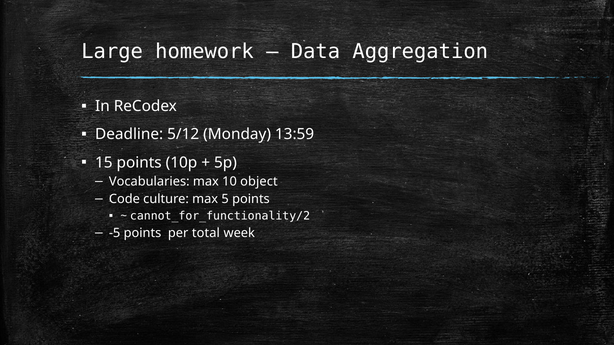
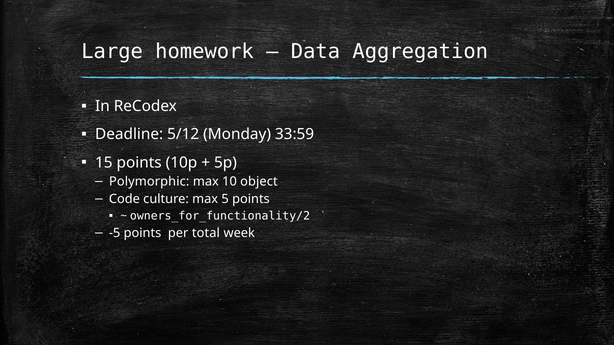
13:59: 13:59 -> 33:59
Vocabularies: Vocabularies -> Polymorphic
cannot_for_functionality/2: cannot_for_functionality/2 -> owners_for_functionality/2
